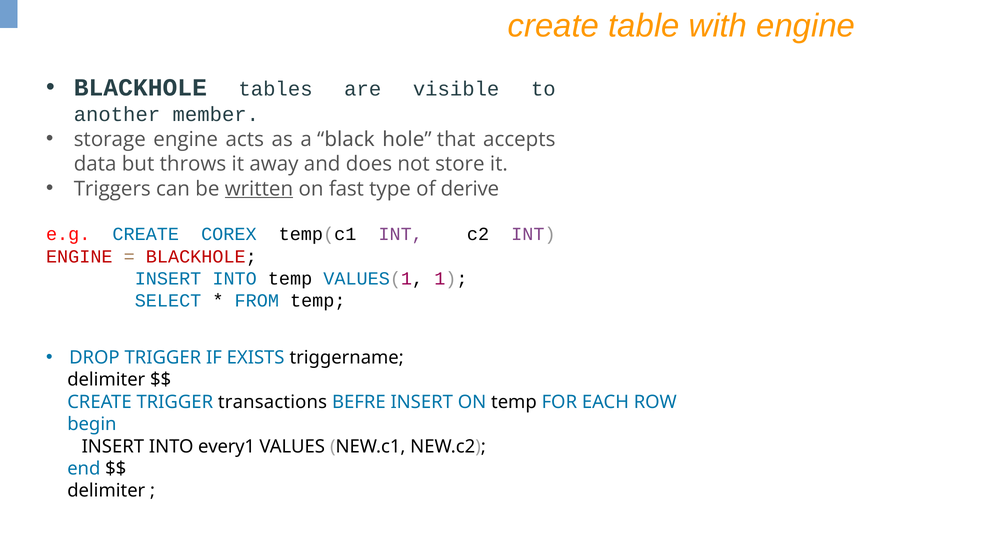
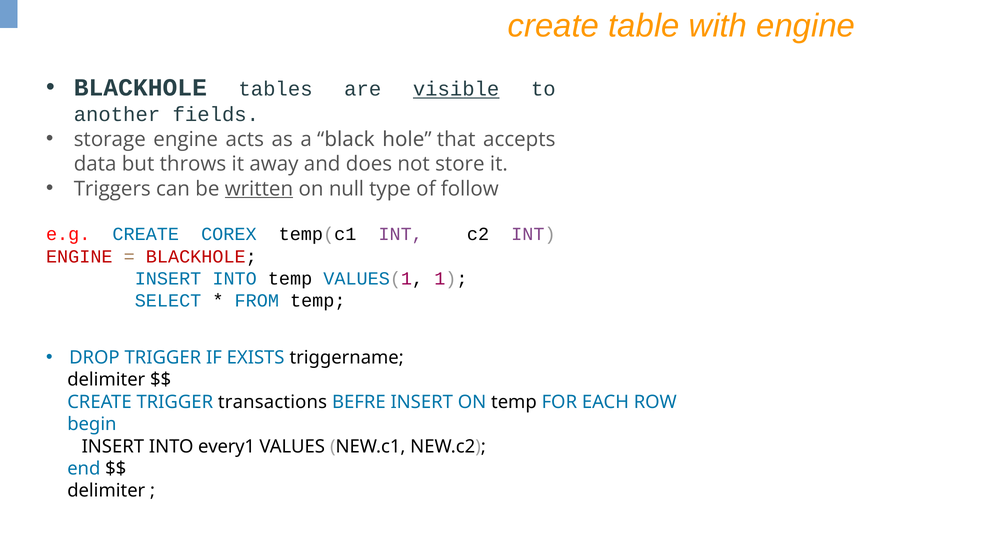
visible underline: none -> present
member: member -> fields
fast: fast -> null
derive: derive -> follow
